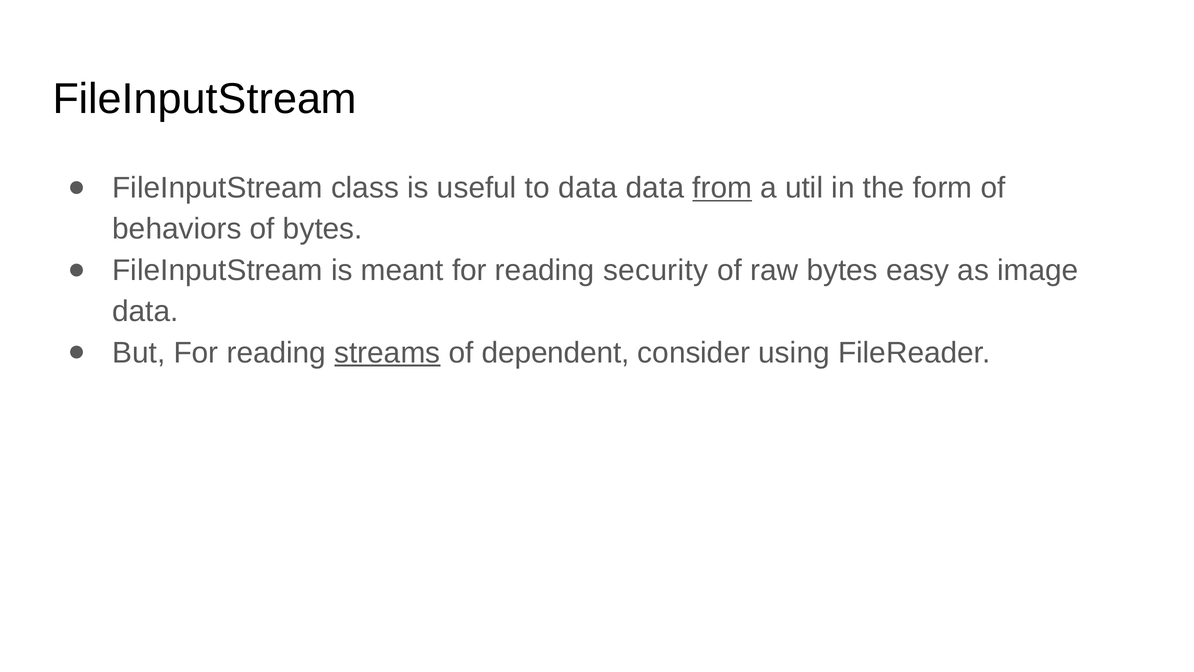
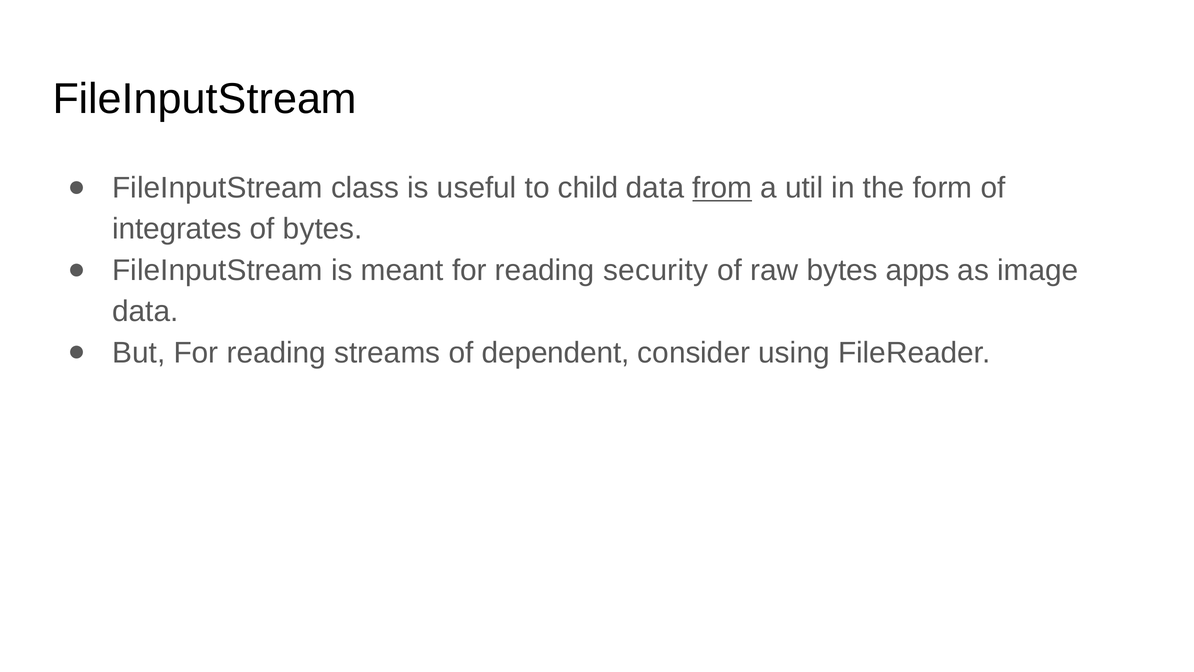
to data: data -> child
behaviors: behaviors -> integrates
easy: easy -> apps
streams underline: present -> none
